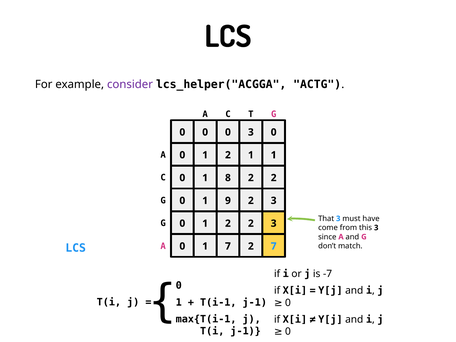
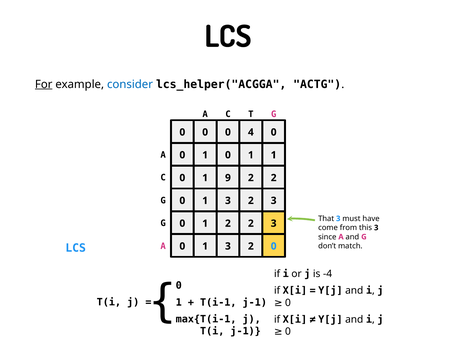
For underline: none -> present
consider colour: purple -> blue
0 3: 3 -> 4
2 at (228, 155): 2 -> 0
8: 8 -> 9
9 at (228, 201): 9 -> 3
7 at (228, 246): 7 -> 3
7 at (274, 246): 7 -> 0
-7: -7 -> -4
